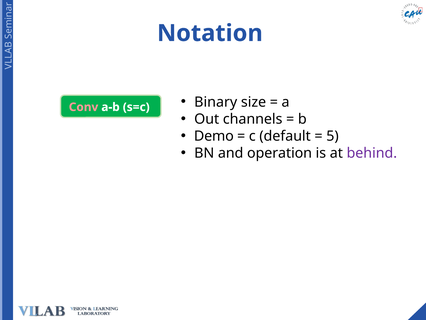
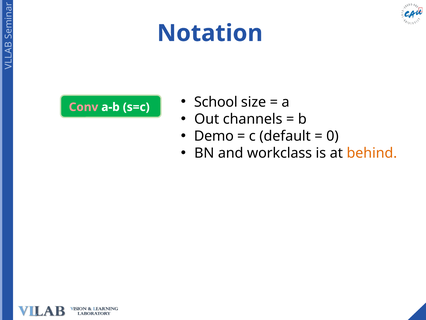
Binary: Binary -> School
5: 5 -> 0
operation: operation -> workclass
behind colour: purple -> orange
